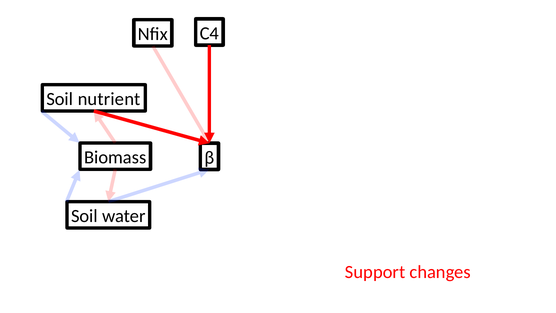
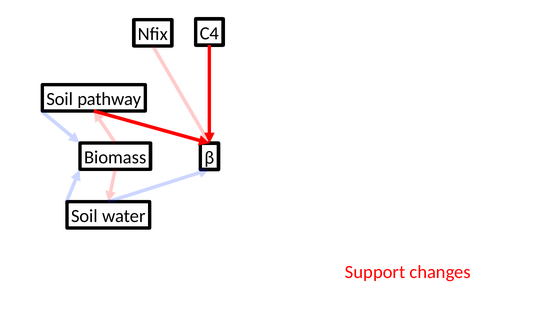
nutrient: nutrient -> pathway
